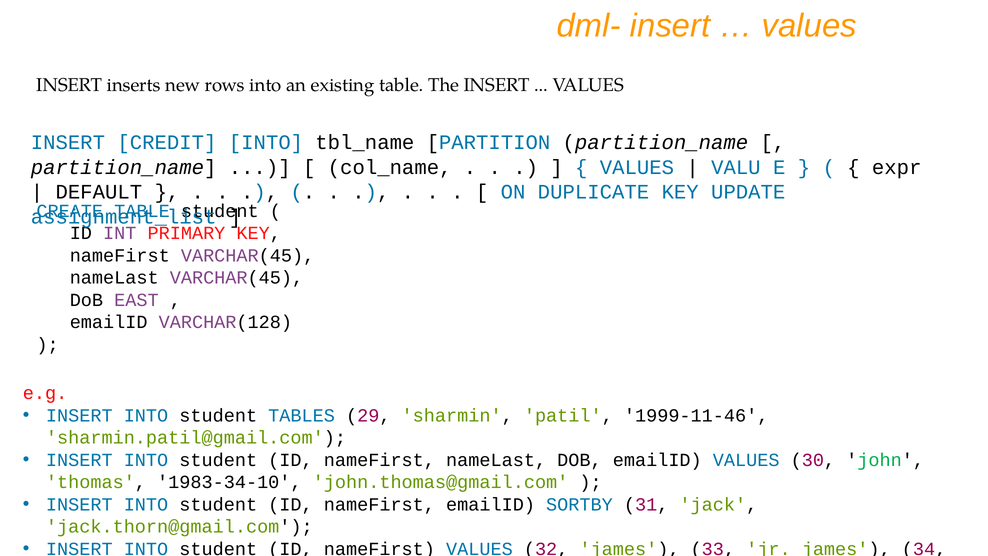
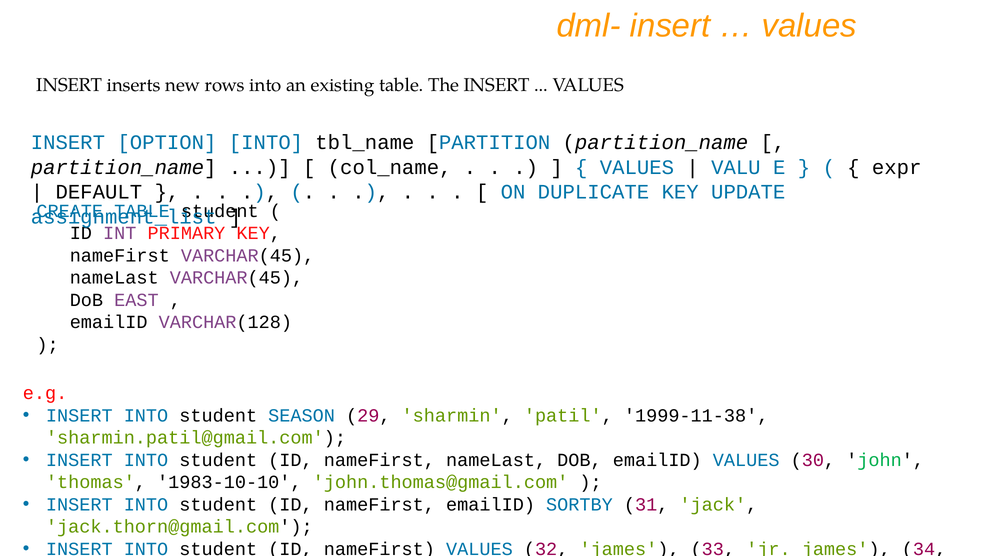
CREDIT: CREDIT -> OPTION
TABLES: TABLES -> SEASON
1999-11-46: 1999-11-46 -> 1999-11-38
1983-34-10: 1983-34-10 -> 1983-10-10
